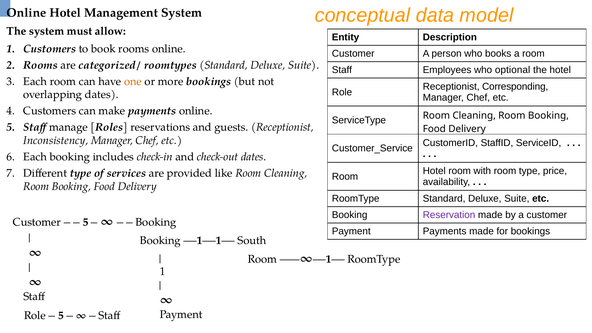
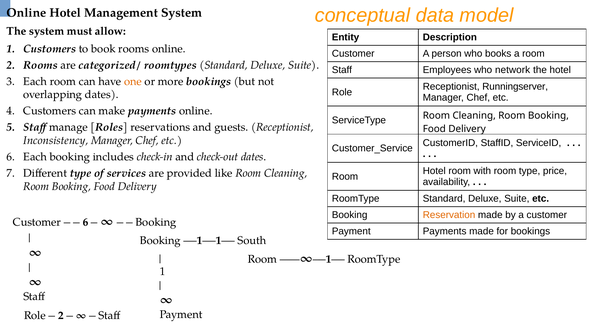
optional: optional -> network
Corresponding: Corresponding -> Runningserver
Reservation colour: purple -> orange
5 at (85, 222): 5 -> 6
5 at (61, 316): 5 -> 2
